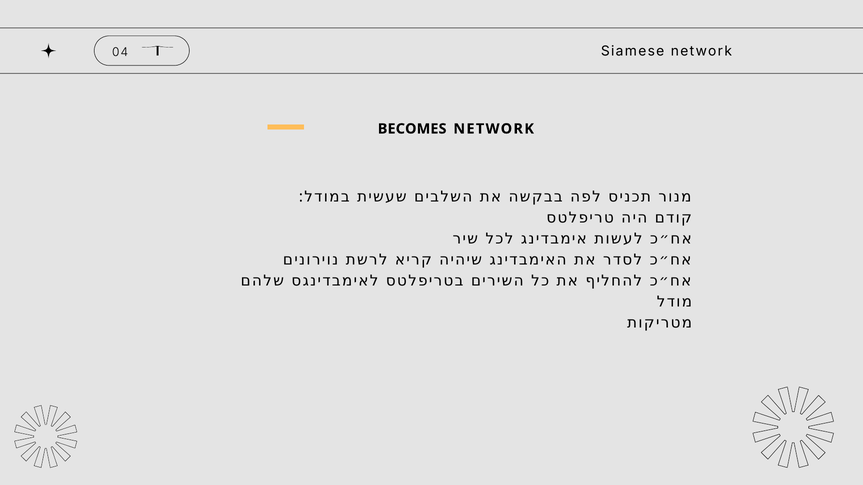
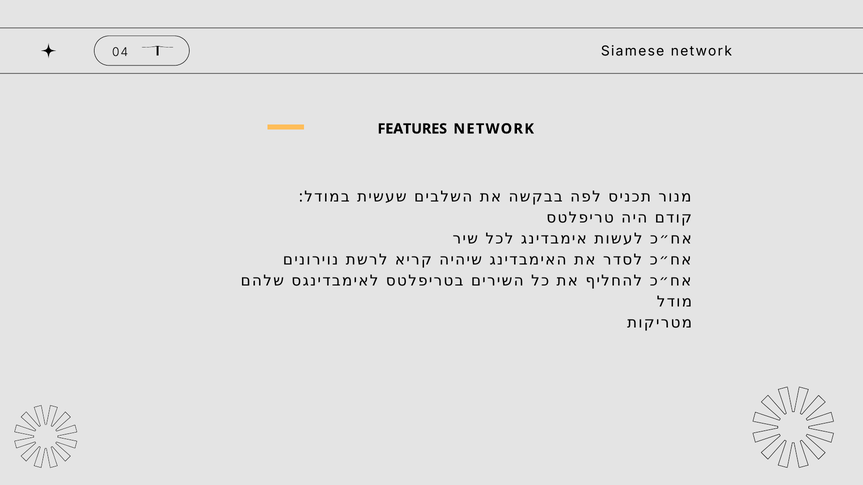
BECOMES: BECOMES -> FEATURES
